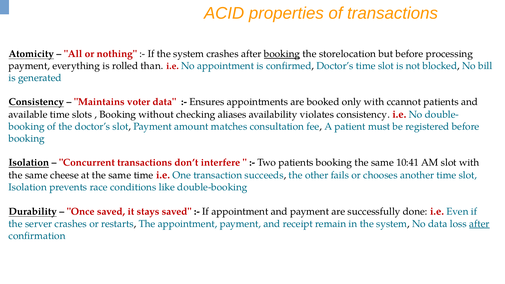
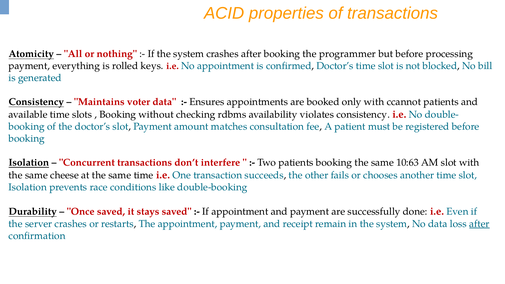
booking at (282, 54) underline: present -> none
storelocation: storelocation -> programmer
than: than -> keys
aliases: aliases -> rdbms
10:41: 10:41 -> 10:63
